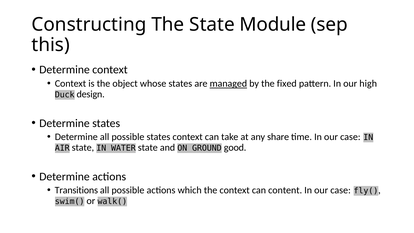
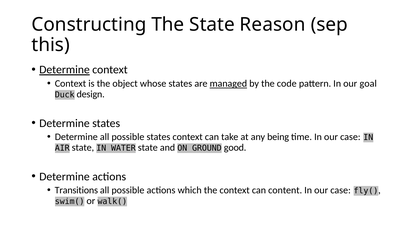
Module: Module -> Reason
Determine at (65, 70) underline: none -> present
fixed: fixed -> code
high: high -> goal
share: share -> being
